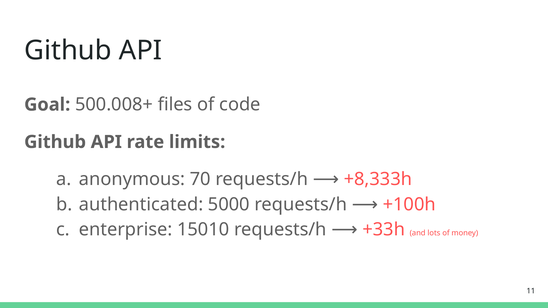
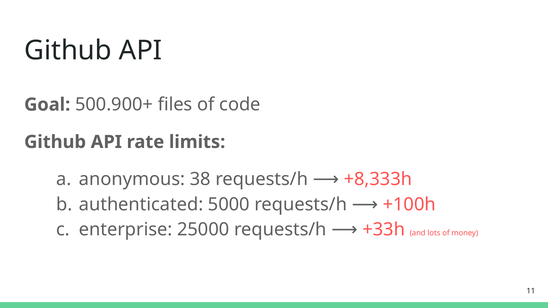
500.008+: 500.008+ -> 500.900+
70: 70 -> 38
15010: 15010 -> 25000
